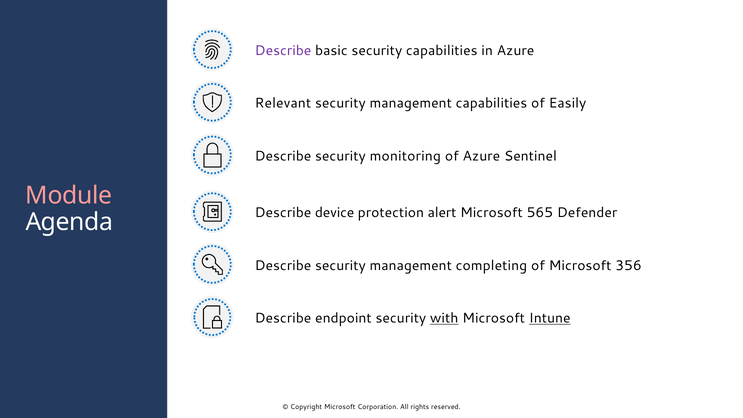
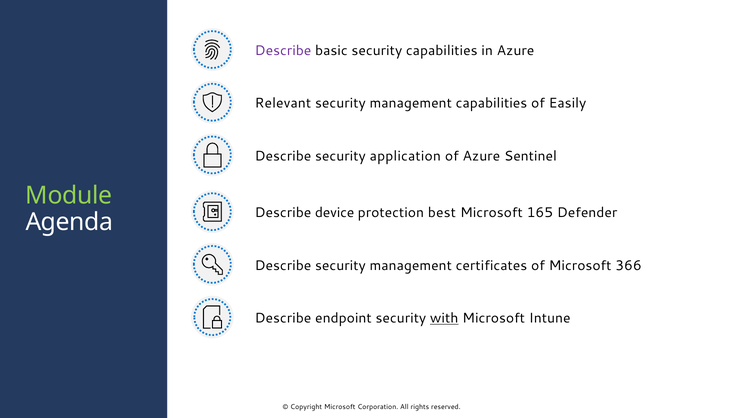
monitoring: monitoring -> application
Module colour: pink -> light green
alert: alert -> best
565: 565 -> 165
completing: completing -> certificates
356: 356 -> 366
Intune underline: present -> none
